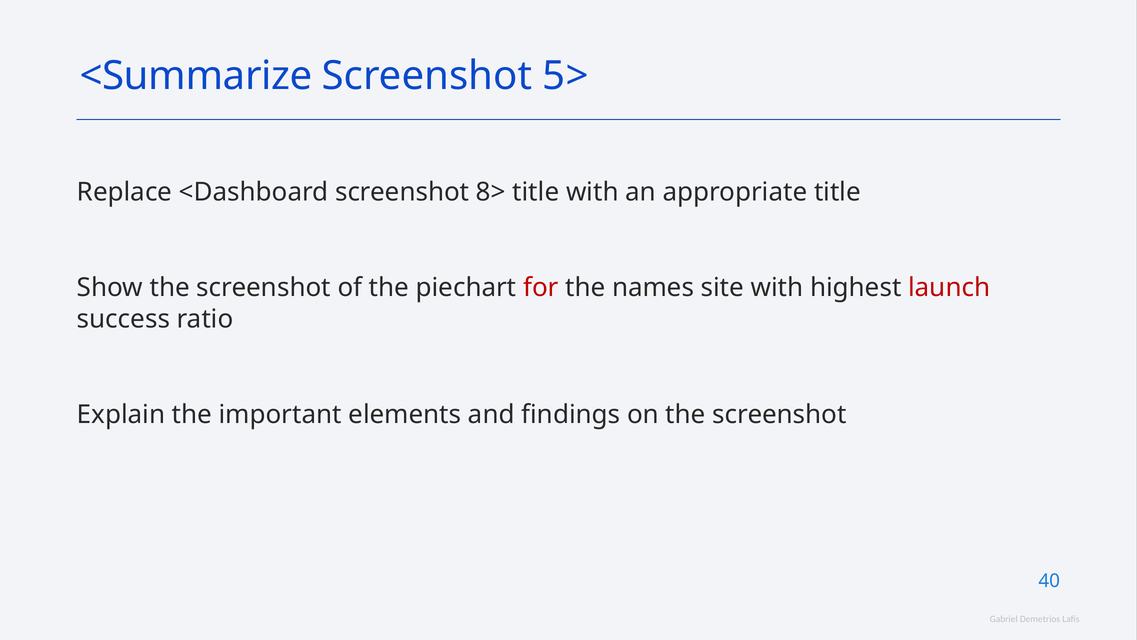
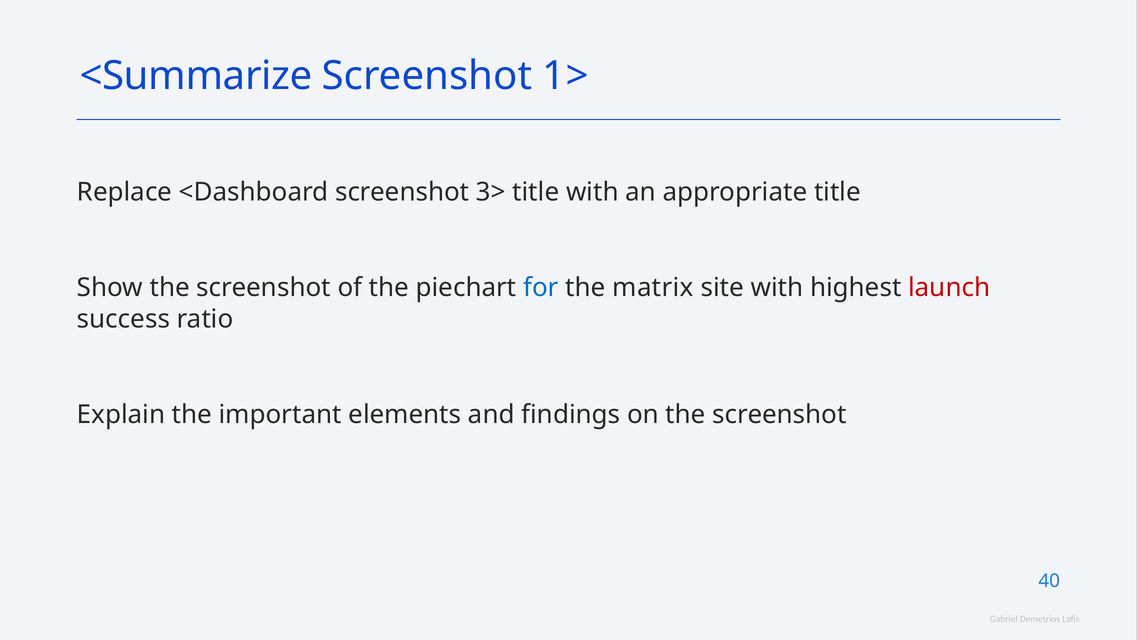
5>: 5> -> 1>
8>: 8> -> 3>
for colour: red -> blue
names: names -> matrix
